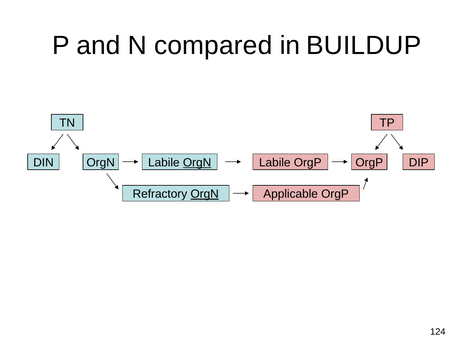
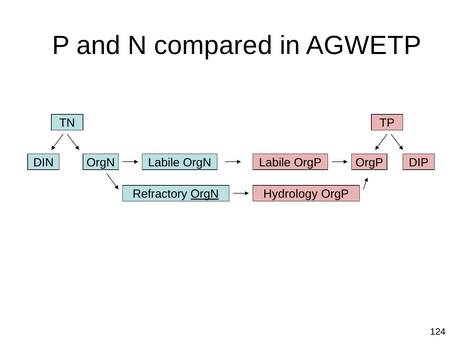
BUILDUP: BUILDUP -> AGWETP
OrgN at (197, 163) underline: present -> none
Applicable: Applicable -> Hydrology
